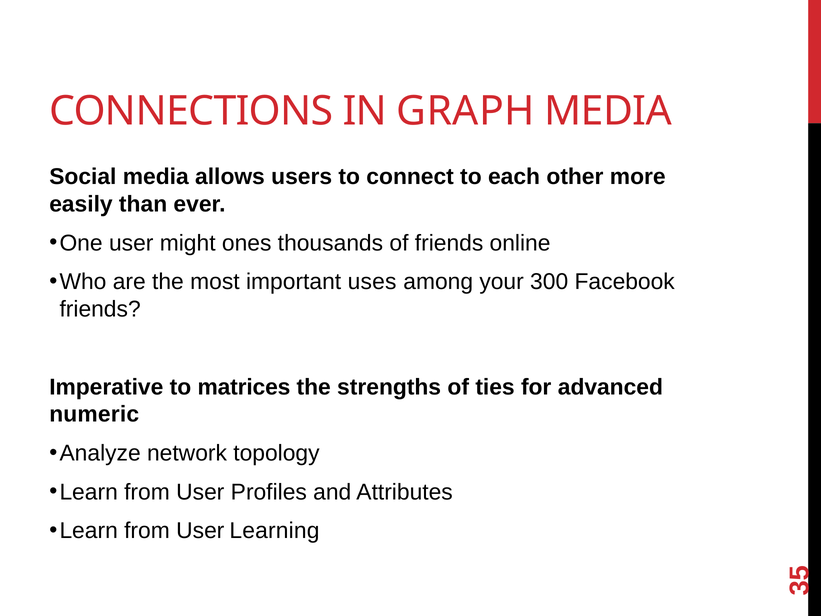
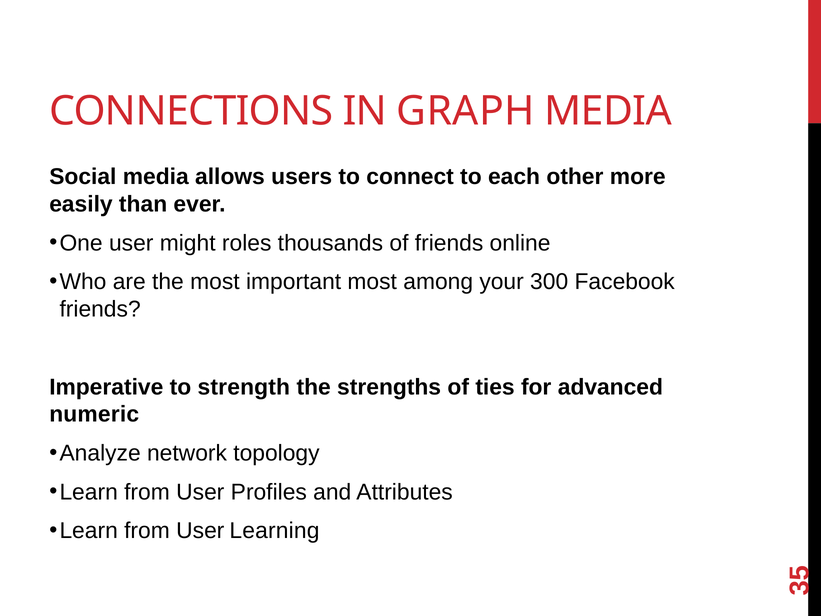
ones: ones -> roles
important uses: uses -> most
matrices: matrices -> strength
